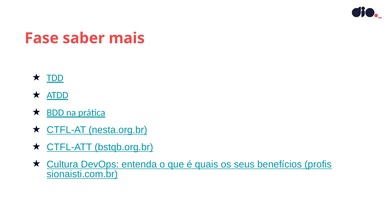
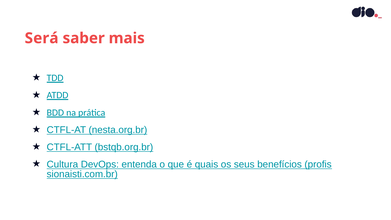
Fase: Fase -> Será
